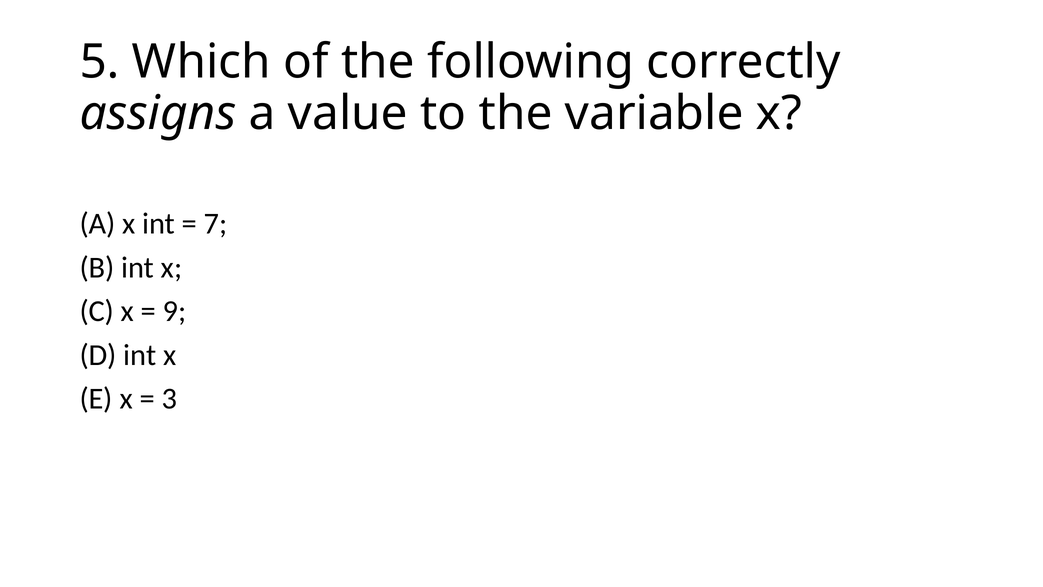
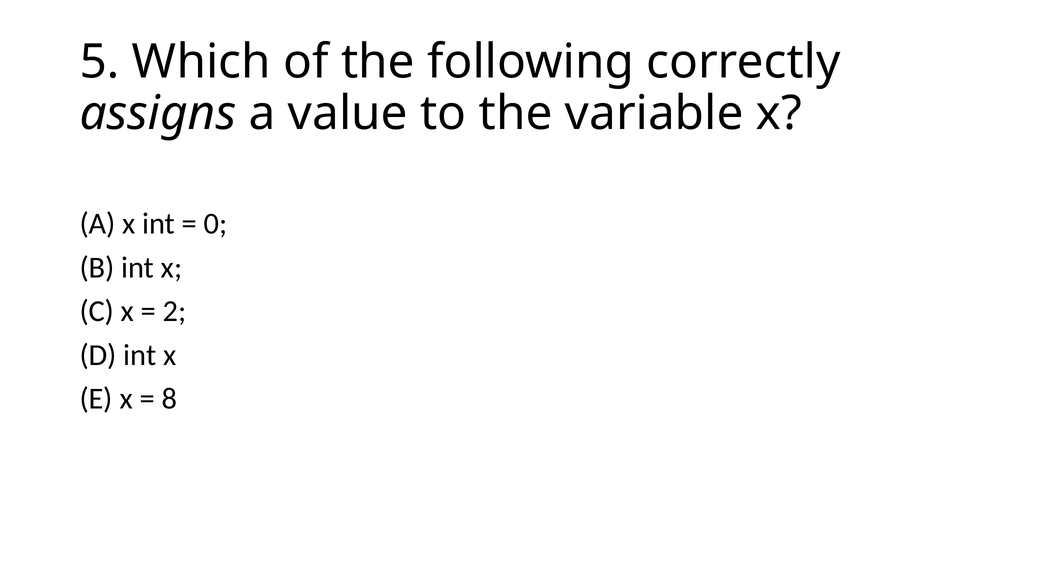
7: 7 -> 0
9: 9 -> 2
3: 3 -> 8
